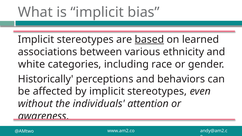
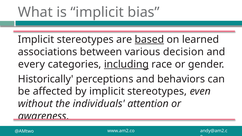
ethnicity: ethnicity -> decision
white: white -> every
including underline: none -> present
